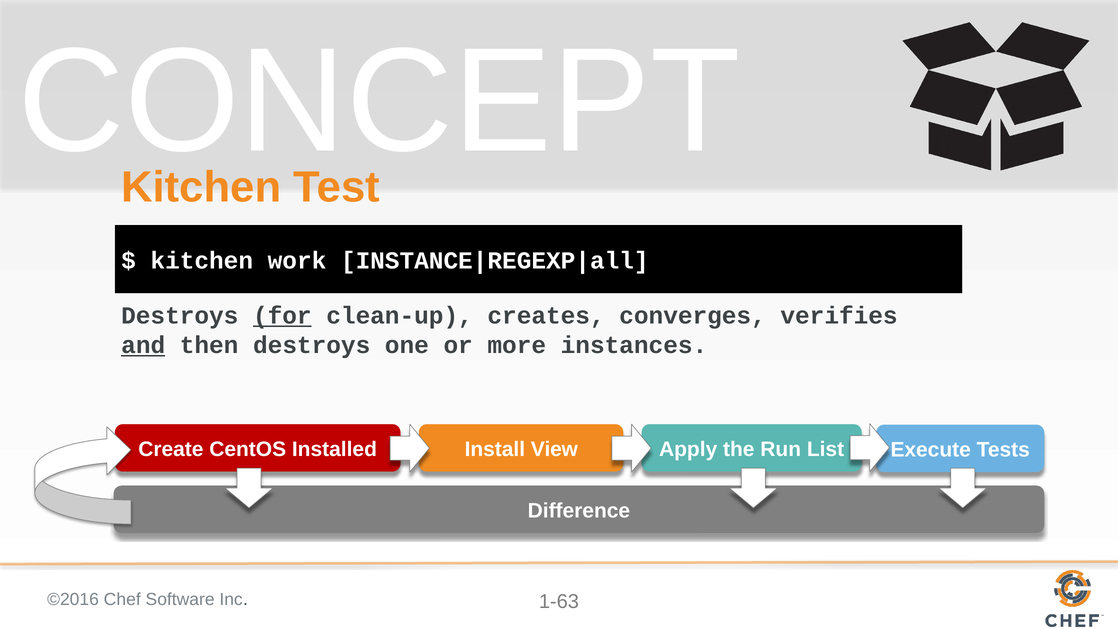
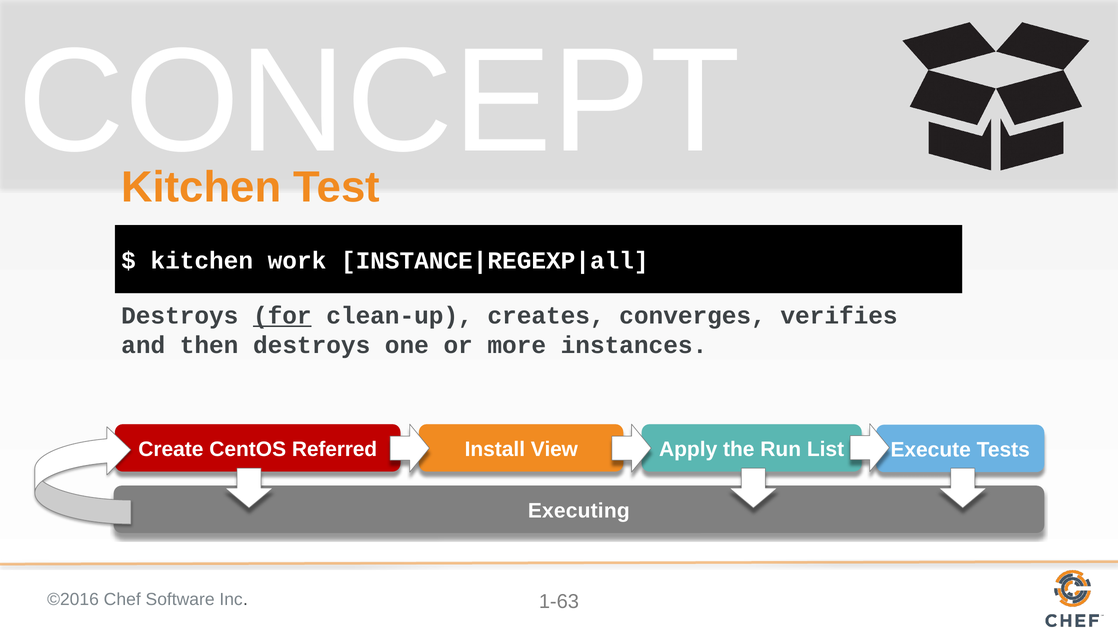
and underline: present -> none
Installed: Installed -> Referred
Difference: Difference -> Executing
